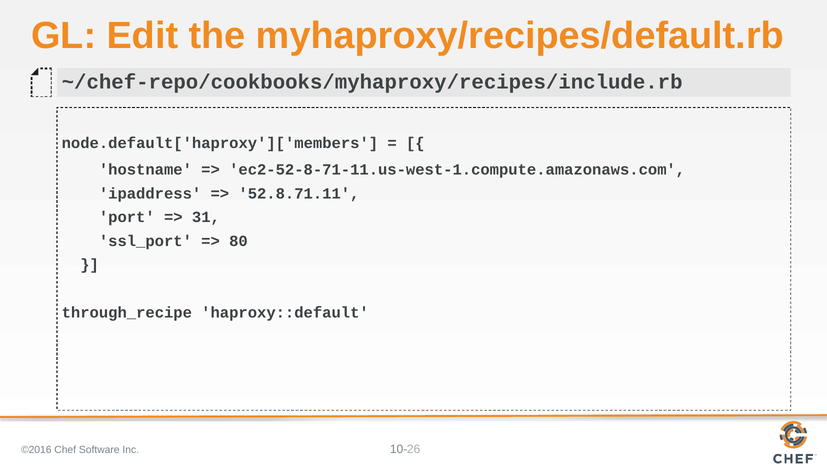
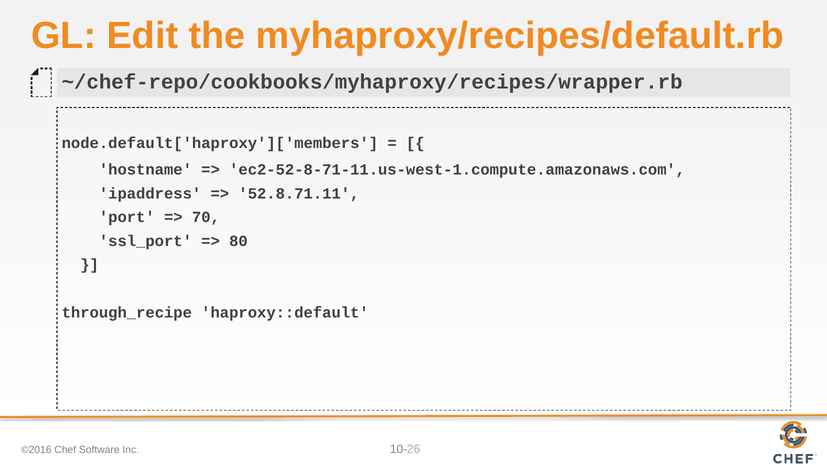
~/chef-repo/cookbooks/myhaproxy/recipes/include.rb: ~/chef-repo/cookbooks/myhaproxy/recipes/include.rb -> ~/chef-repo/cookbooks/myhaproxy/recipes/wrapper.rb
31: 31 -> 70
